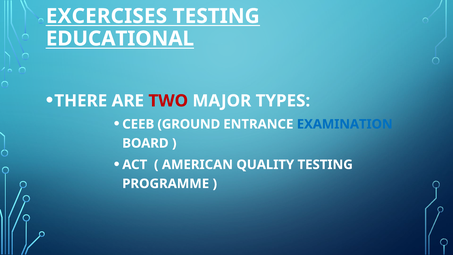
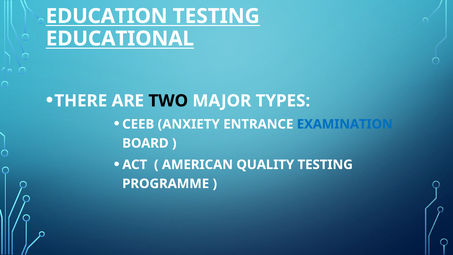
EXCERCISES: EXCERCISES -> EDUCATION
TWO colour: red -> black
GROUND: GROUND -> ANXIETY
